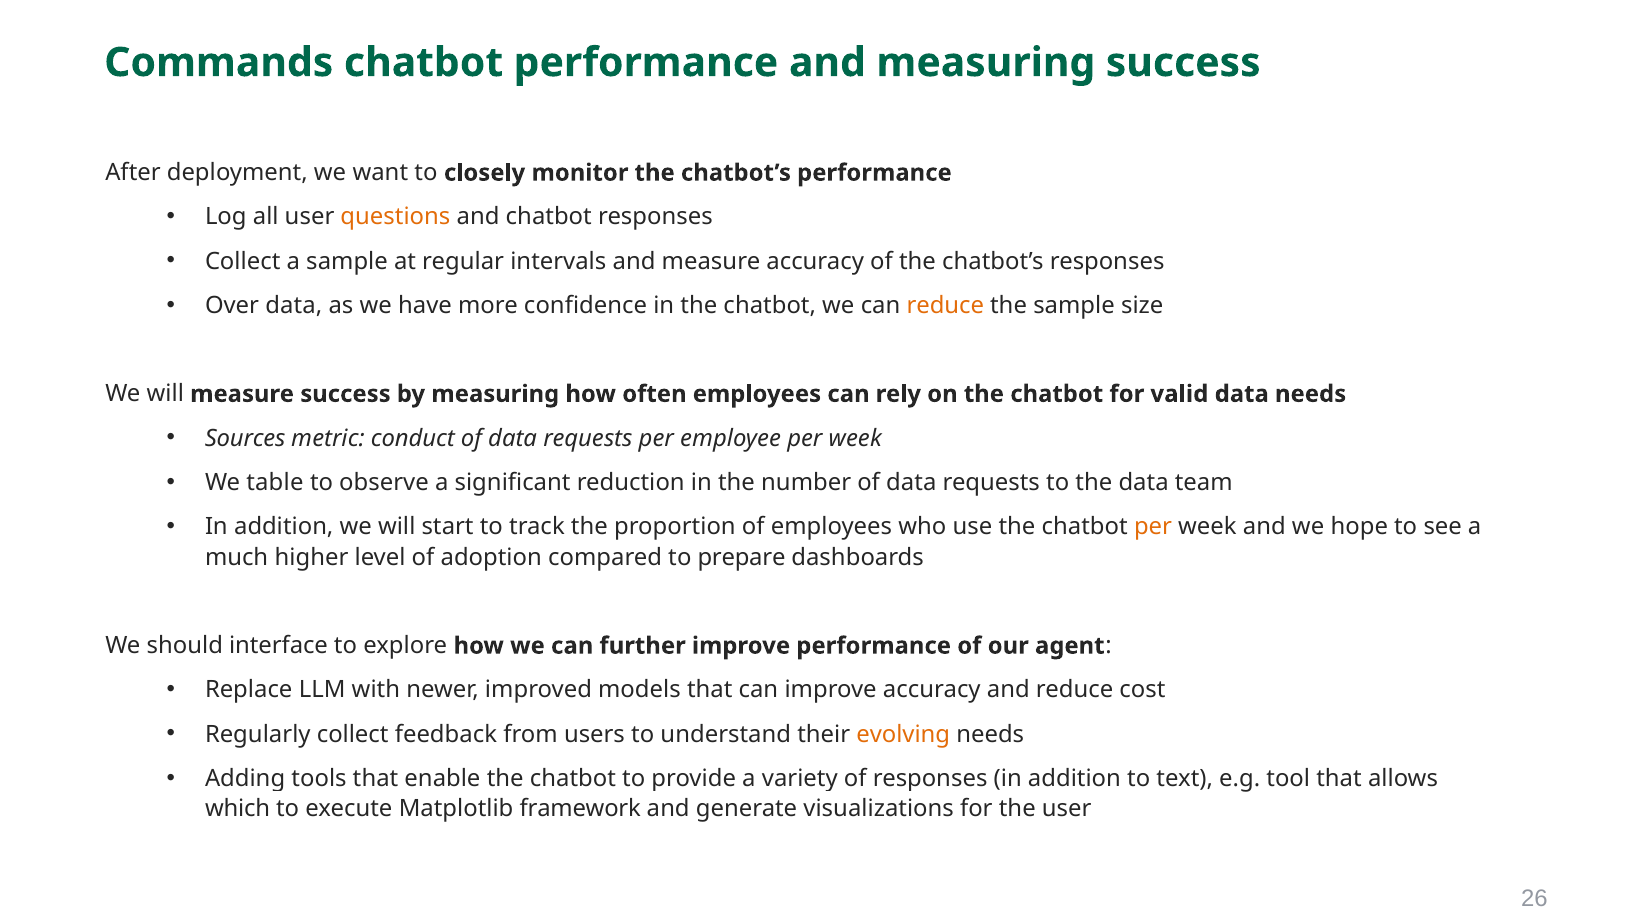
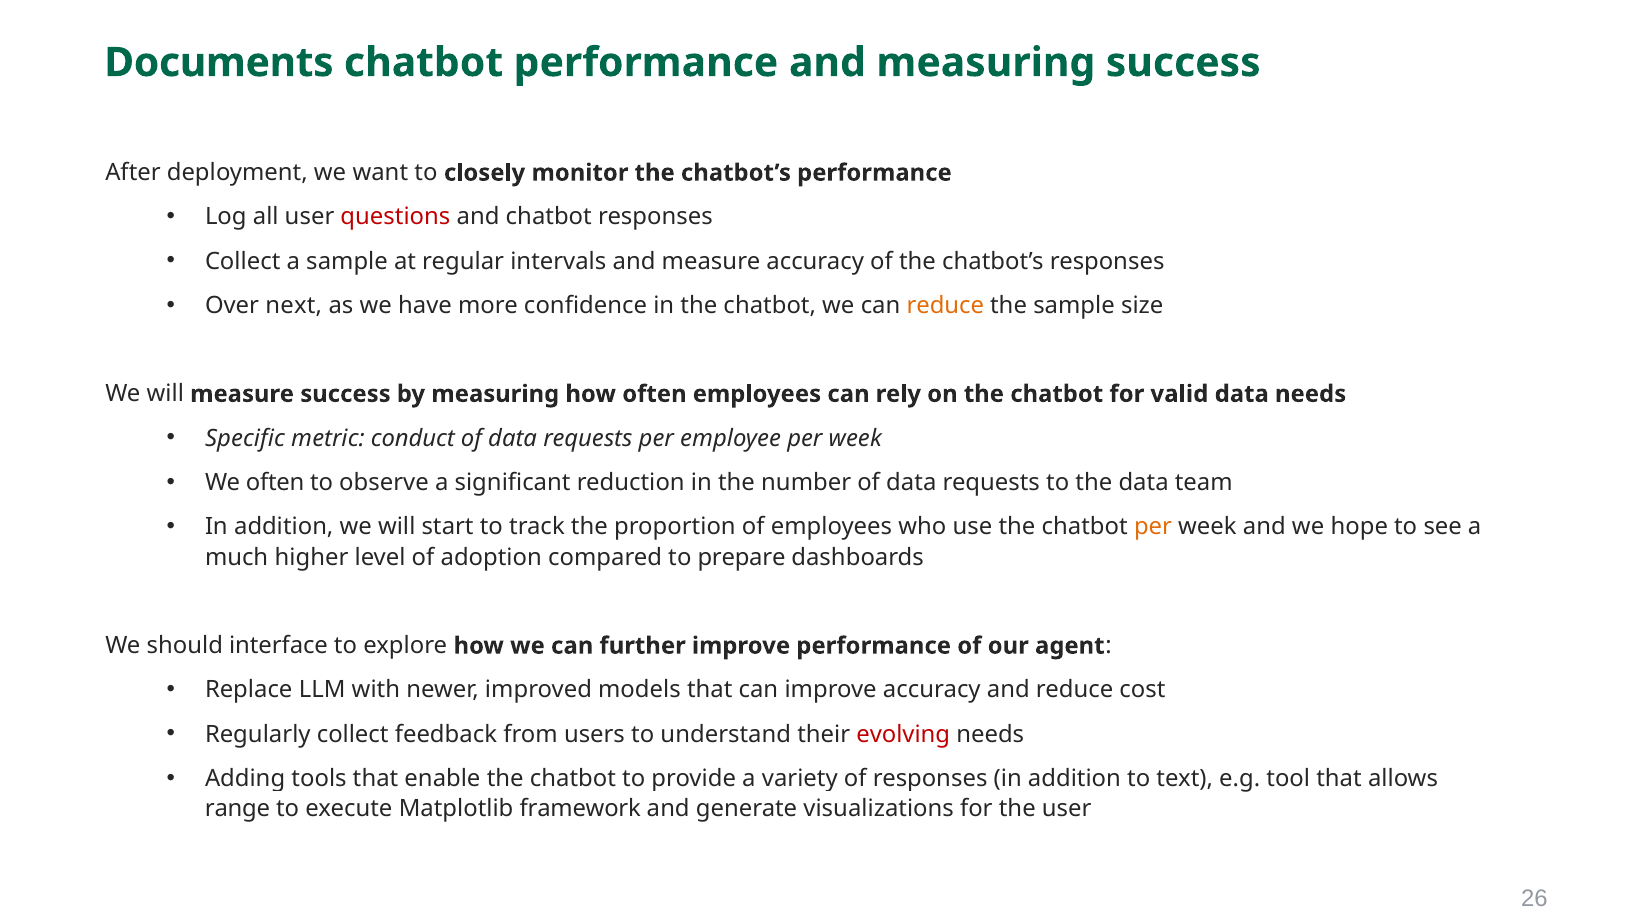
Commands: Commands -> Documents
questions colour: orange -> red
Over data: data -> next
Sources: Sources -> Specific
We table: table -> often
evolving colour: orange -> red
which: which -> range
